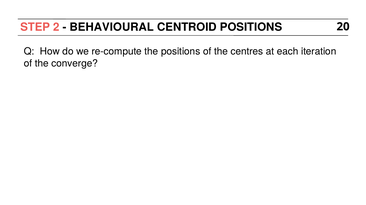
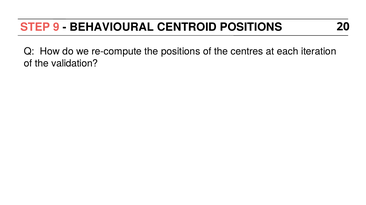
2: 2 -> 9
converge: converge -> validation
